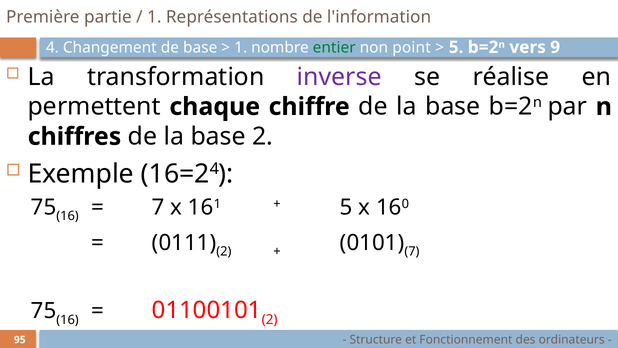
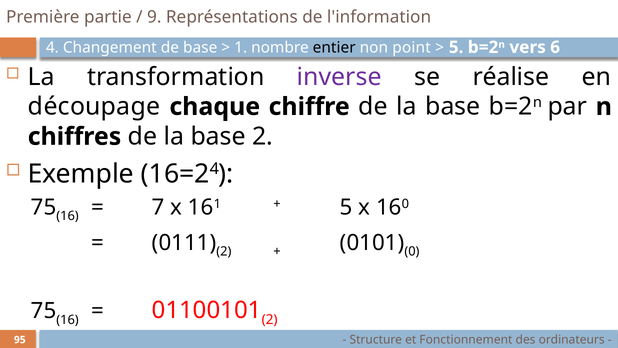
1 at (154, 17): 1 -> 9
entier colour: green -> black
9: 9 -> 6
permettent: permettent -> découpage
7 at (412, 251): 7 -> 0
